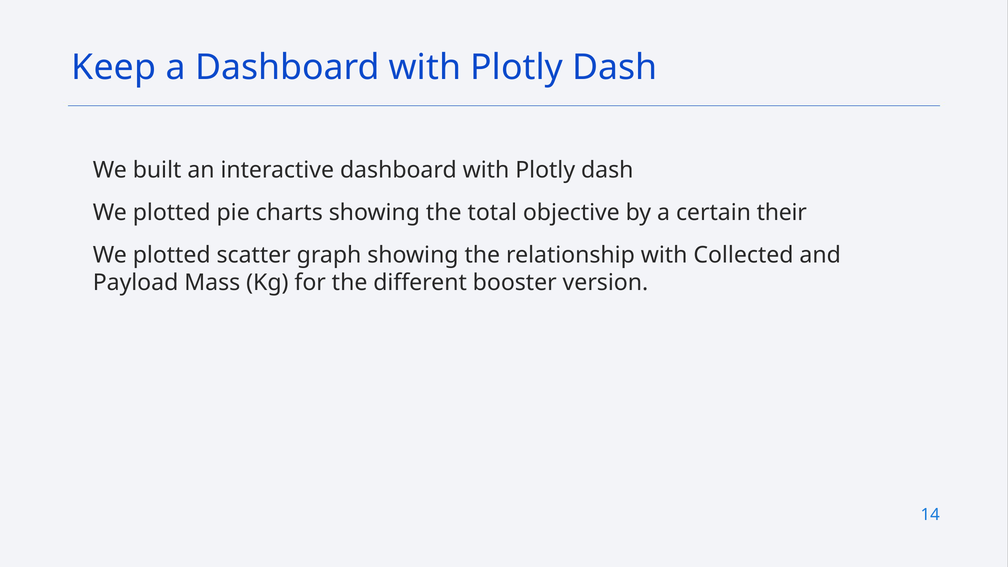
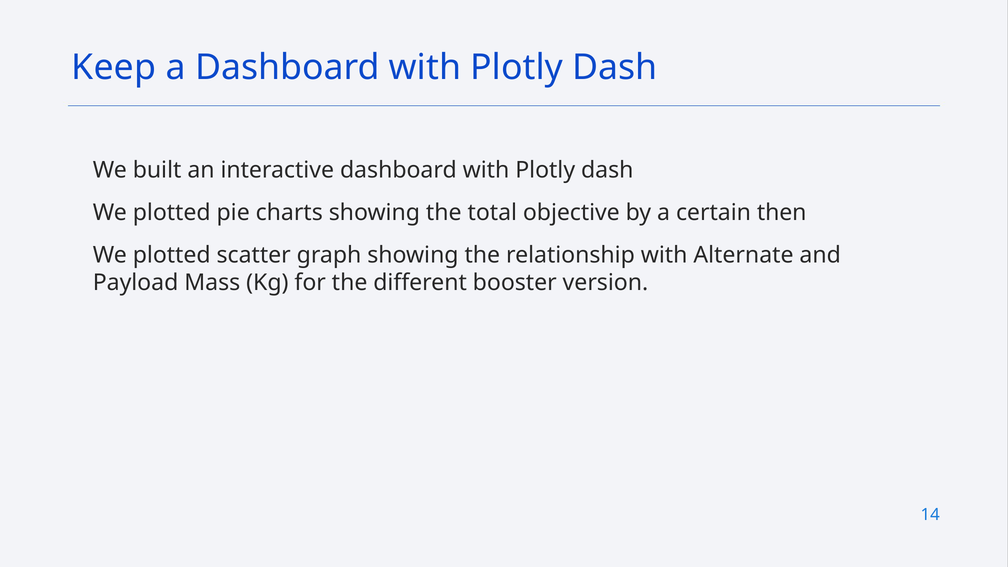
their: their -> then
Collected: Collected -> Alternate
